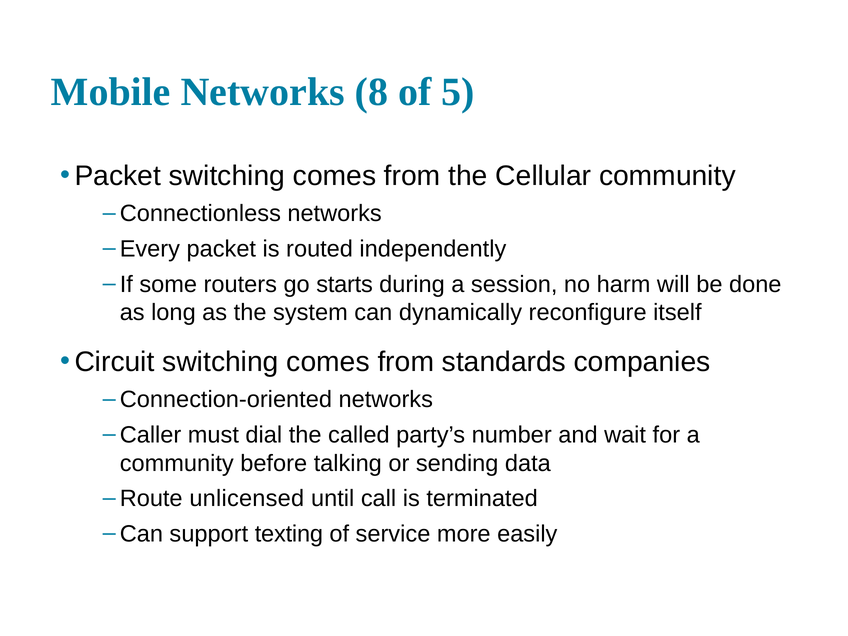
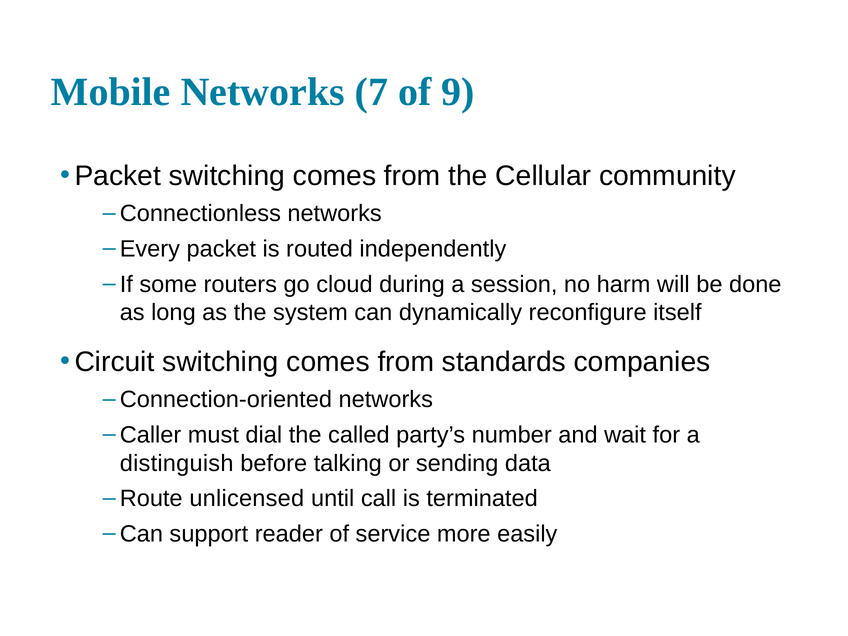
8: 8 -> 7
5: 5 -> 9
starts: starts -> cloud
community at (177, 463): community -> distinguish
texting: texting -> reader
